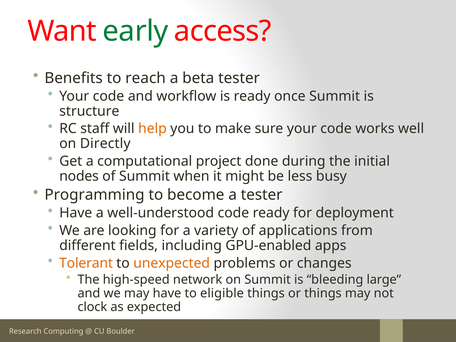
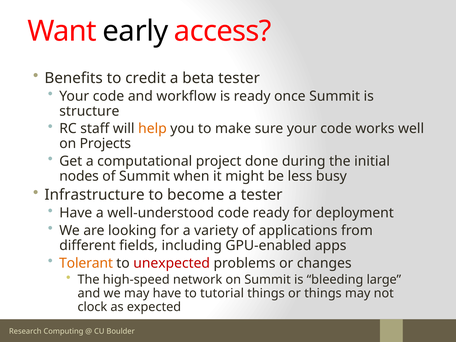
early colour: green -> black
reach: reach -> credit
Directly: Directly -> Projects
Programming: Programming -> Infrastructure
unexpected colour: orange -> red
eligible: eligible -> tutorial
